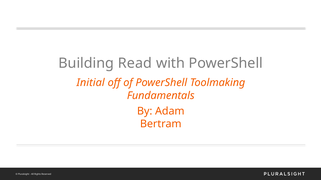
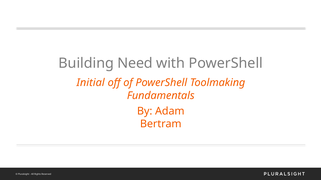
Read: Read -> Need
